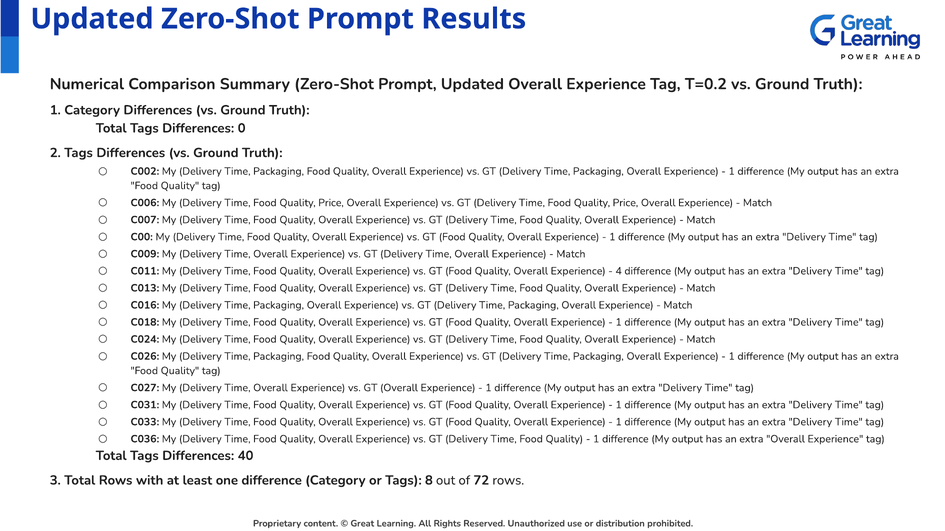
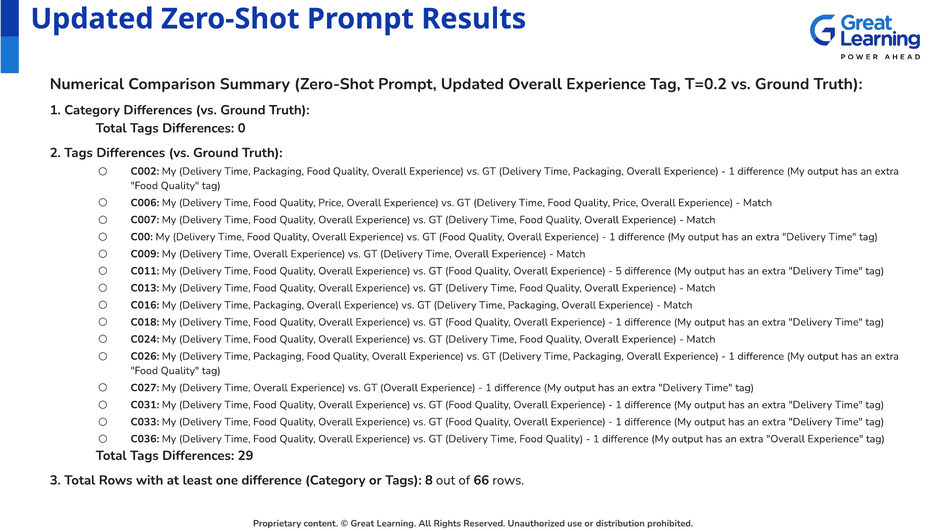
4: 4 -> 5
40: 40 -> 29
72: 72 -> 66
